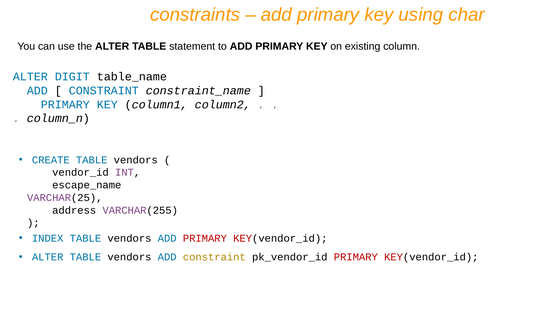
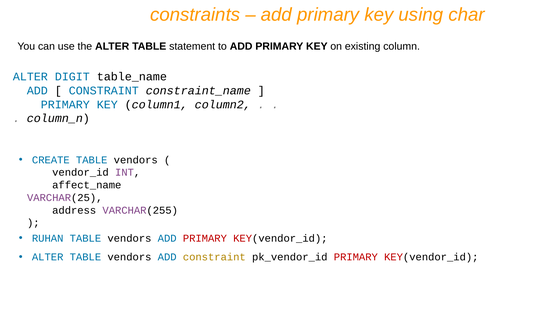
escape_name: escape_name -> affect_name
INDEX: INDEX -> RUHAN
